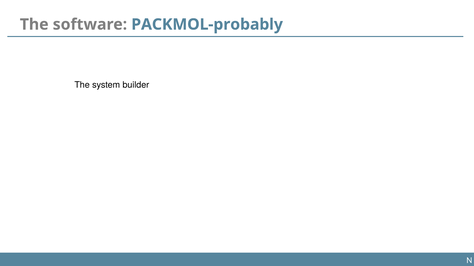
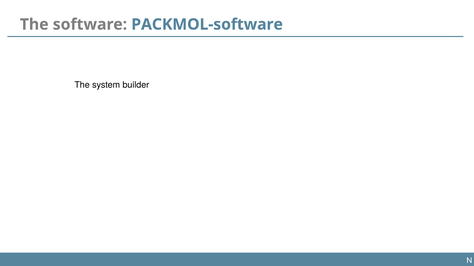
PACKMOL-probably: PACKMOL-probably -> PACKMOL-software
